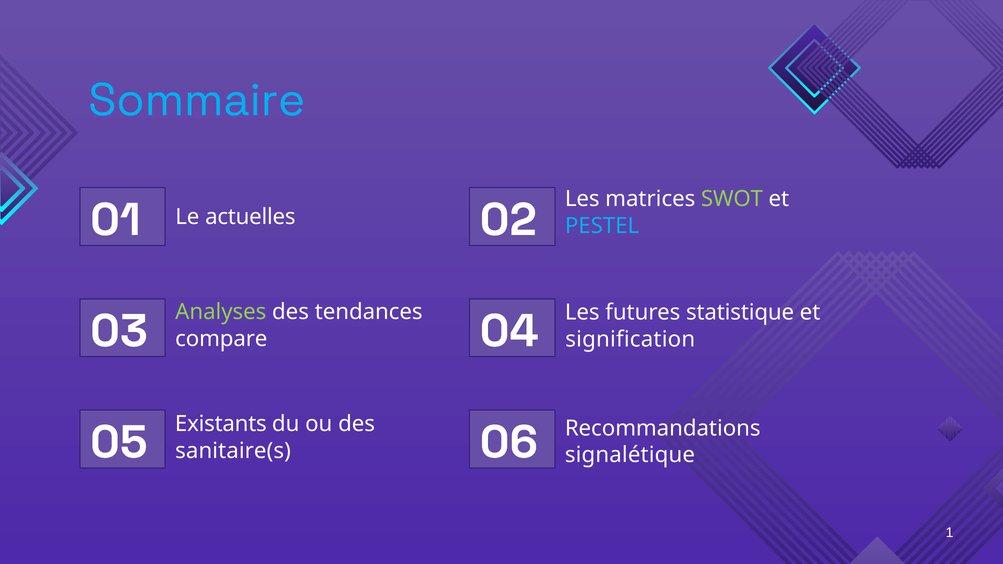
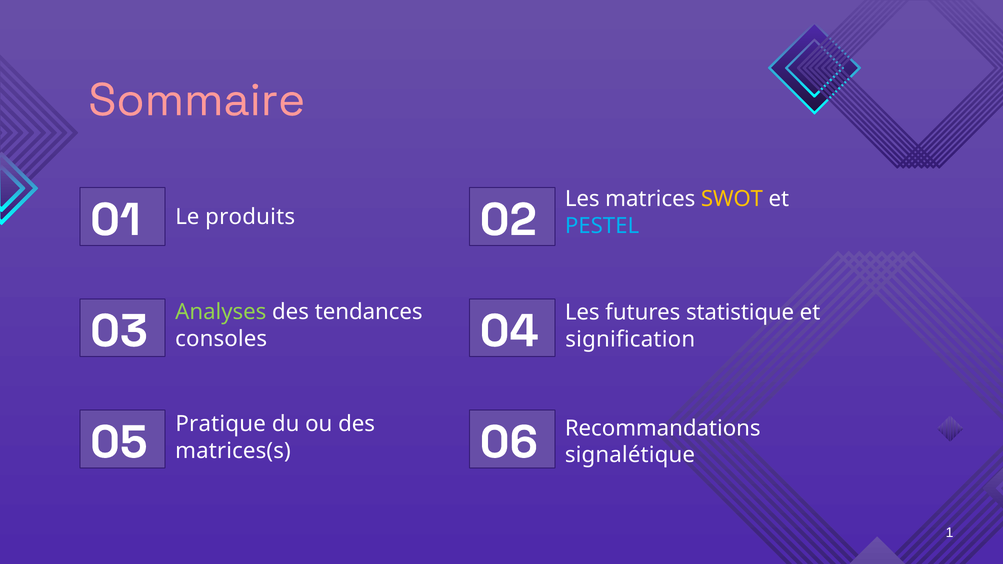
Sommaire colour: light blue -> pink
SWOT colour: light green -> yellow
actuelles: actuelles -> produits
compare: compare -> consoles
Existants: Existants -> Pratique
sanitaire(s: sanitaire(s -> matrices(s
